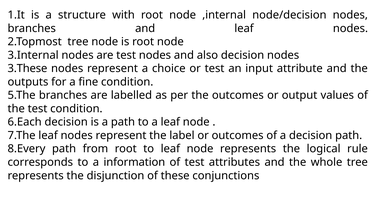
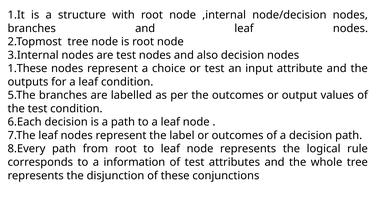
3.These: 3.These -> 1.These
for a fine: fine -> leaf
